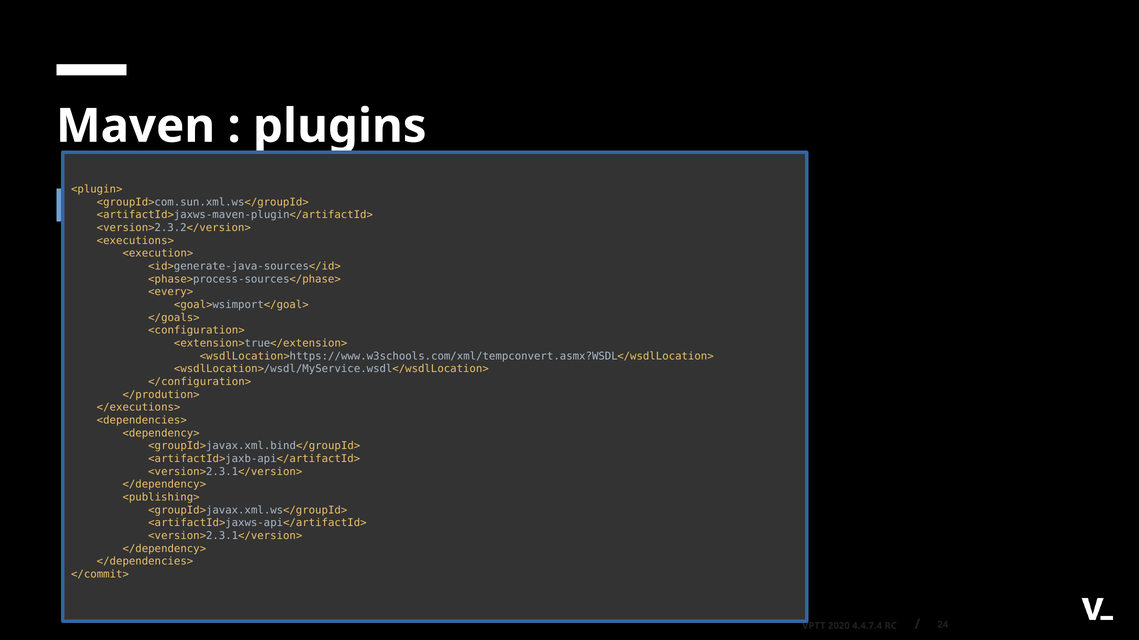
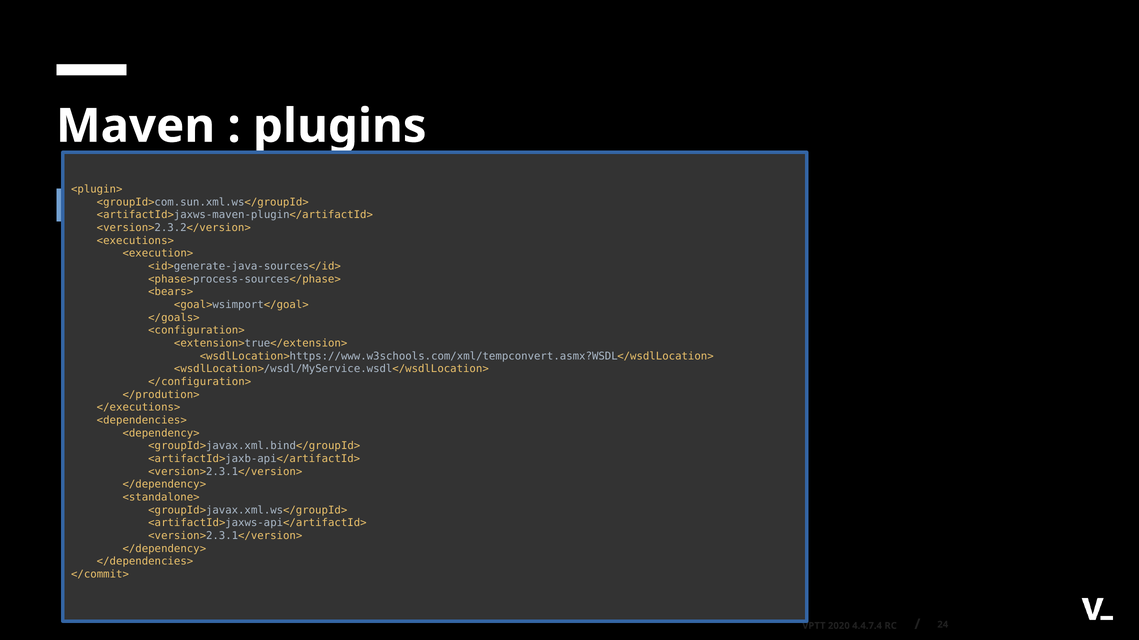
<every>: <every> -> <bears>
<publishing>: <publishing> -> <standalone>
